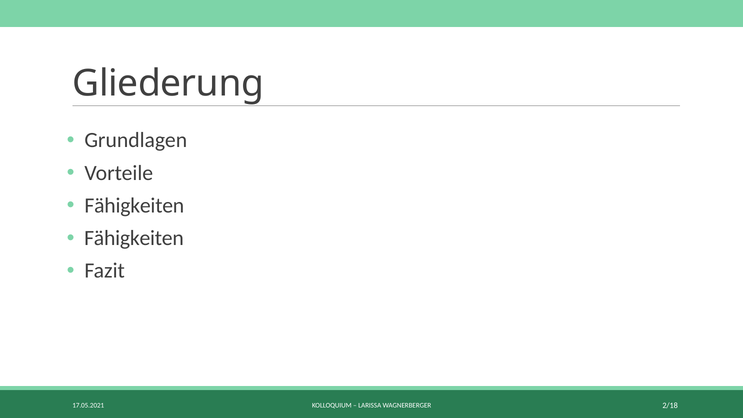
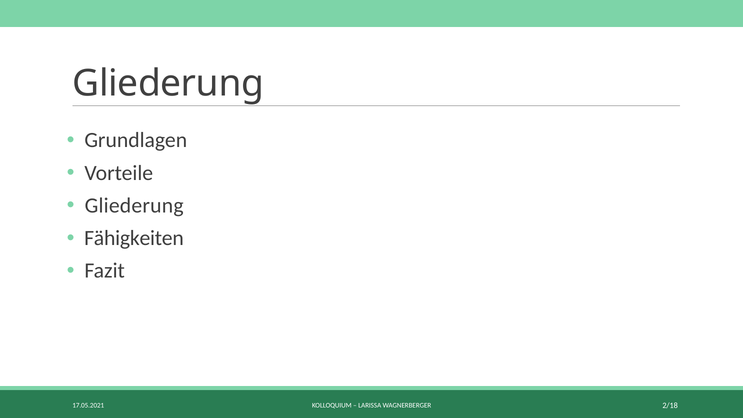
Fähigkeiten at (134, 205): Fähigkeiten -> Gliederung
